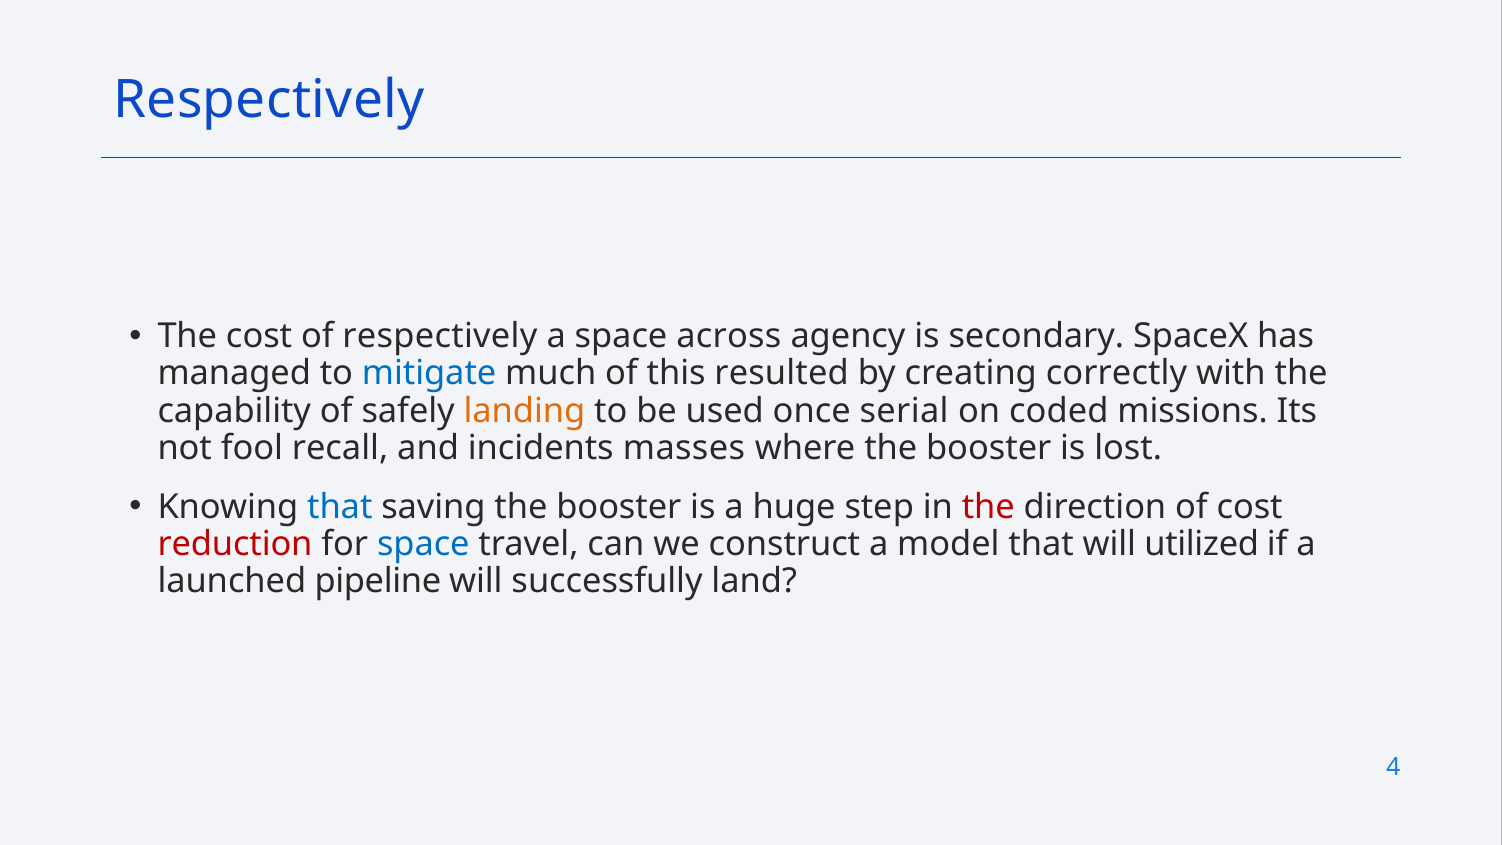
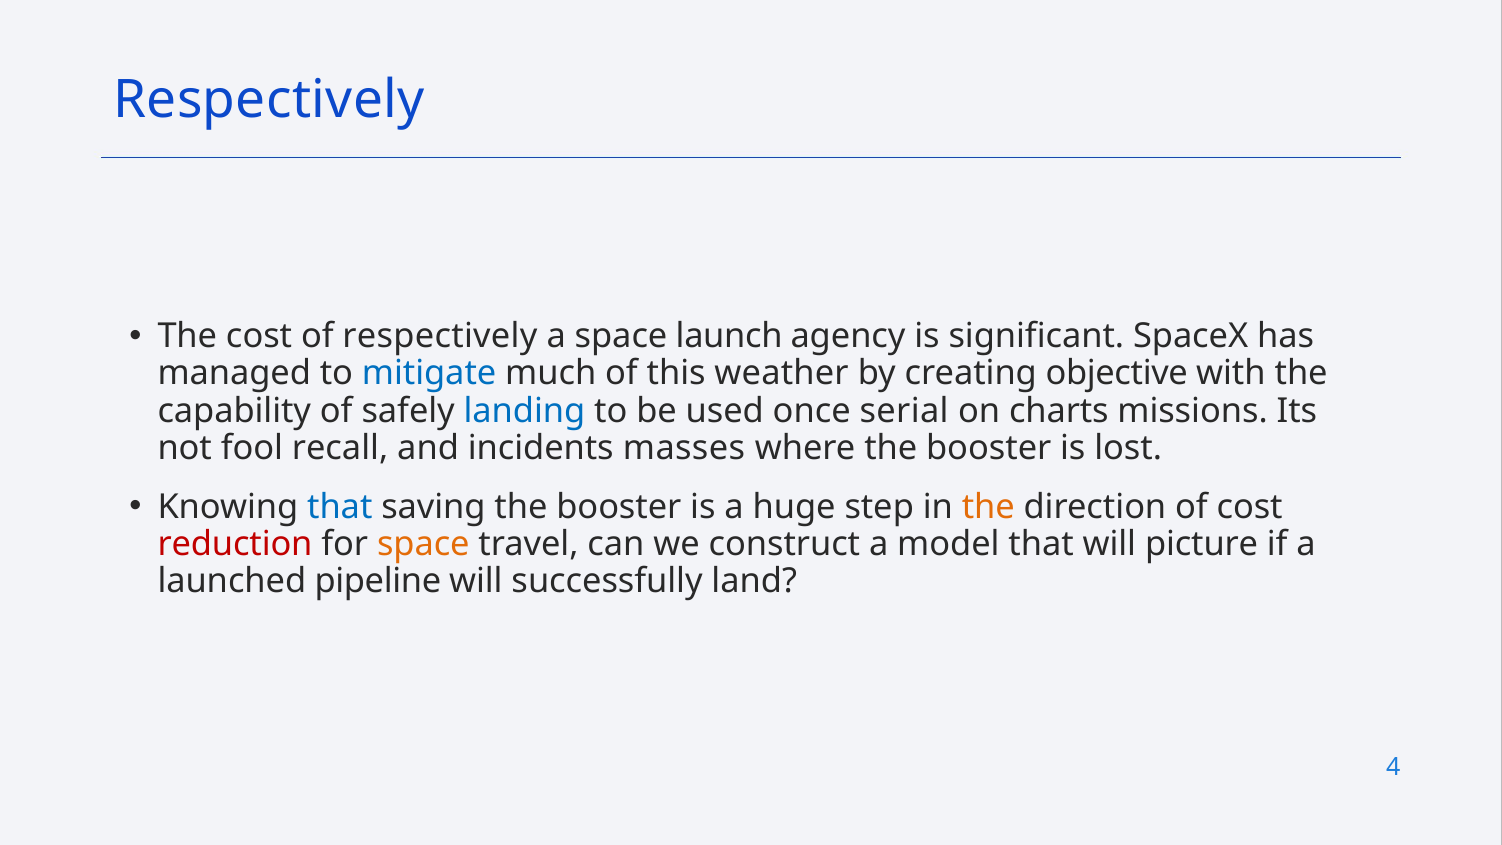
across: across -> launch
secondary: secondary -> significant
resulted: resulted -> weather
correctly: correctly -> objective
landing colour: orange -> blue
coded: coded -> charts
the at (988, 507) colour: red -> orange
space at (423, 544) colour: blue -> orange
utilized: utilized -> picture
